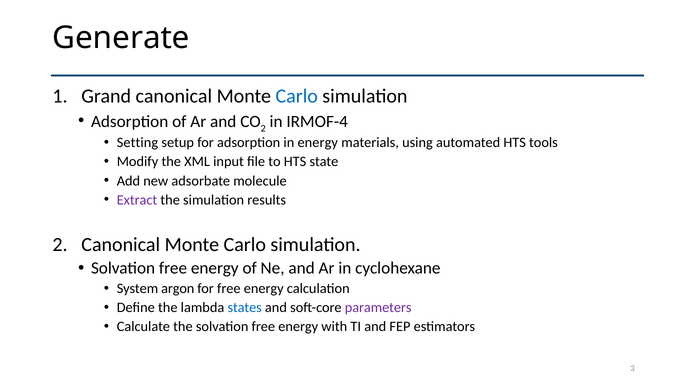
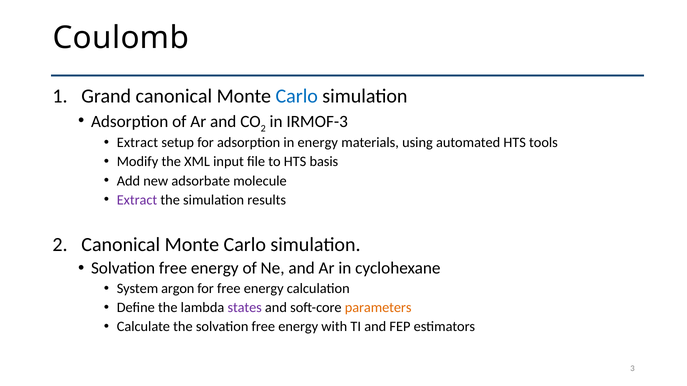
Generate: Generate -> Coulomb
IRMOF-4: IRMOF-4 -> IRMOF-3
Setting at (137, 143): Setting -> Extract
state: state -> basis
states colour: blue -> purple
parameters colour: purple -> orange
